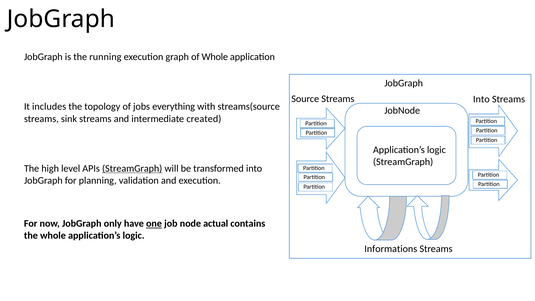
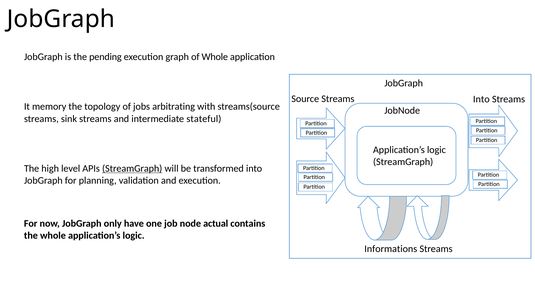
running: running -> pending
includes: includes -> memory
everything: everything -> arbitrating
created: created -> stateful
one underline: present -> none
